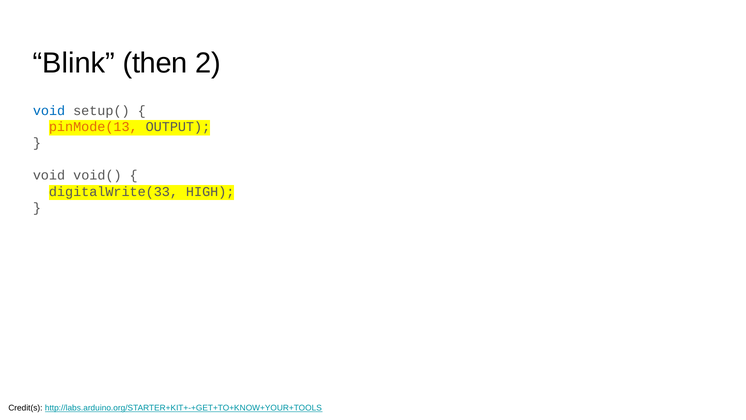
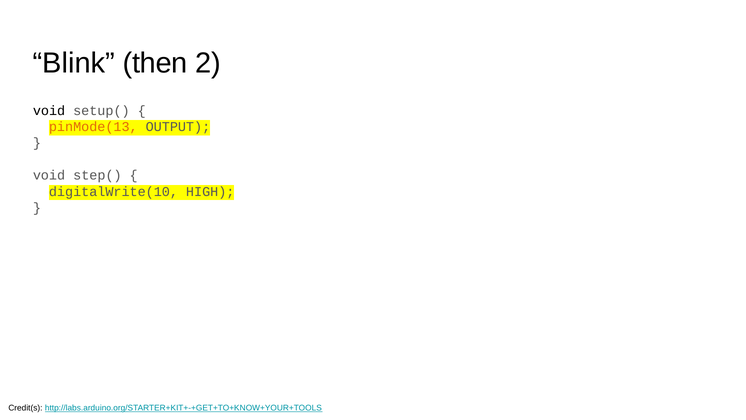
void at (49, 111) colour: blue -> black
void(: void( -> step(
digitalWrite(33: digitalWrite(33 -> digitalWrite(10
